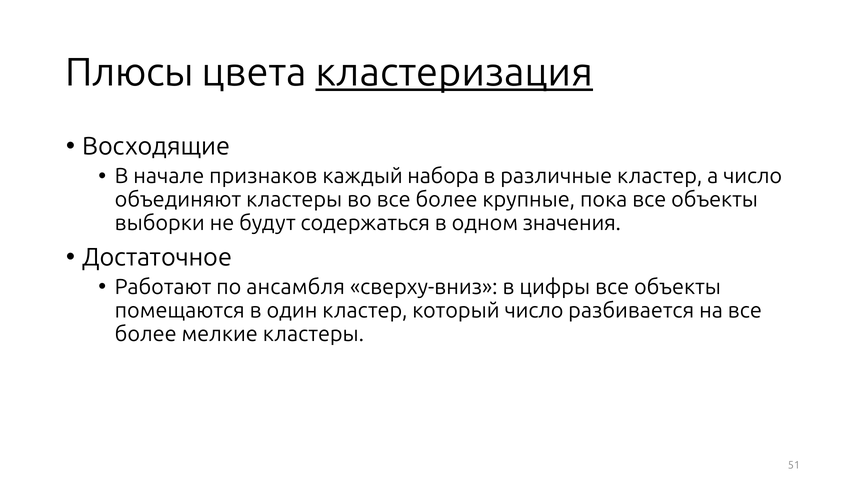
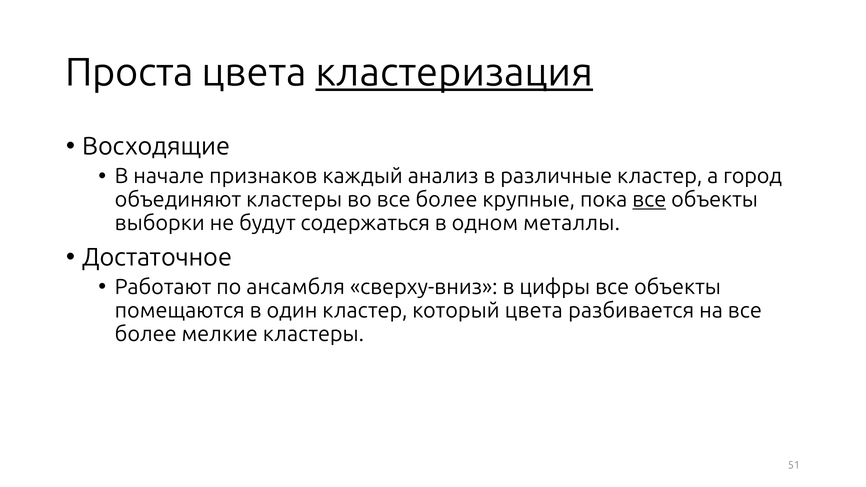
Плюсы: Плюсы -> Проста
набора: набора -> анализ
а число: число -> город
все at (649, 200) underline: none -> present
значения: значения -> металлы
который число: число -> цвета
